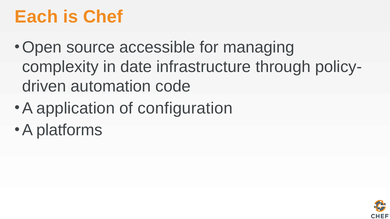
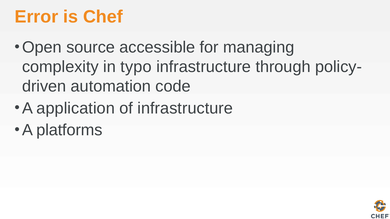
Each: Each -> Error
date: date -> typo
of configuration: configuration -> infrastructure
